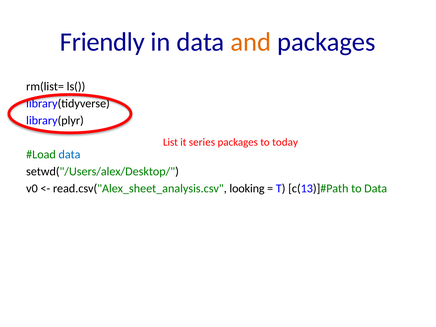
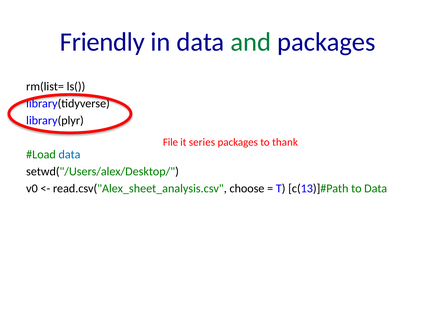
and colour: orange -> green
List: List -> File
today: today -> thank
looking: looking -> choose
